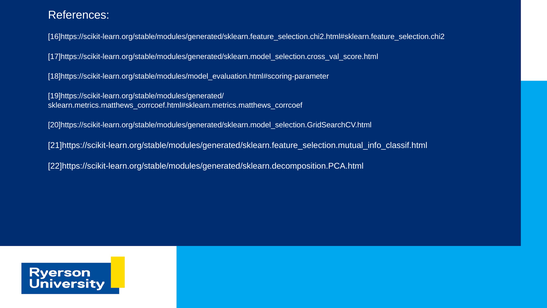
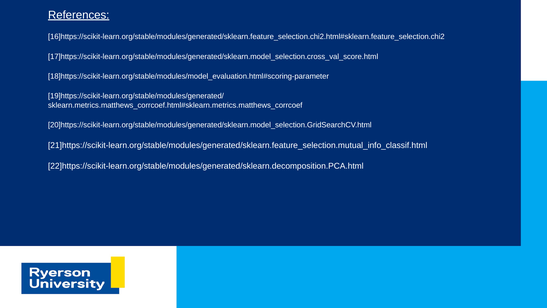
References underline: none -> present
